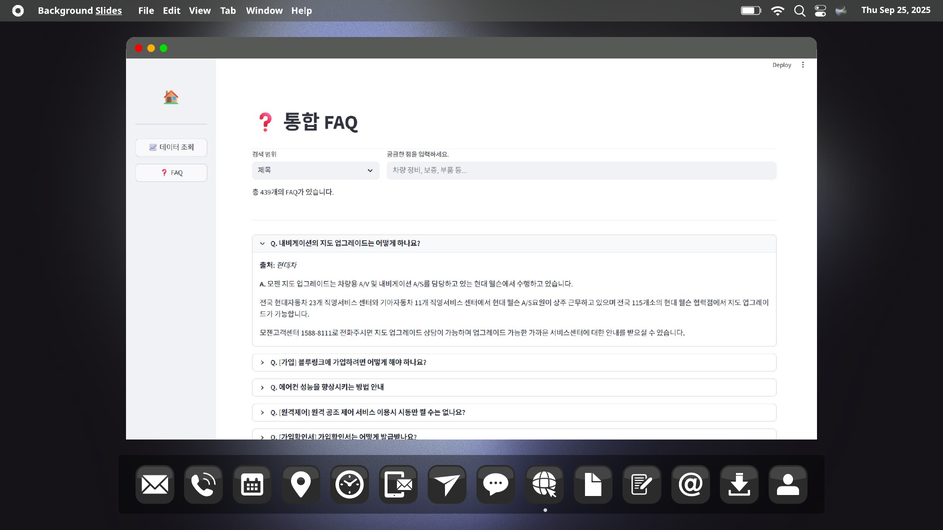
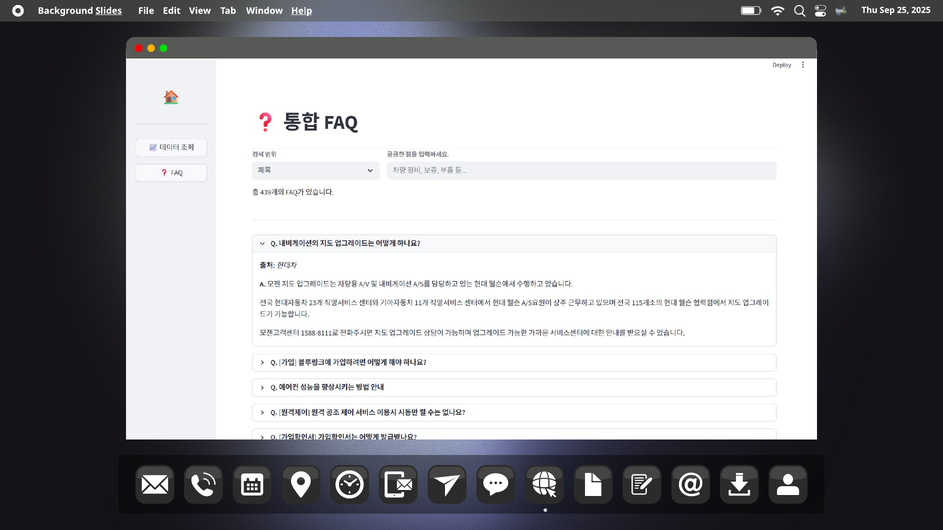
Help underline: none -> present
